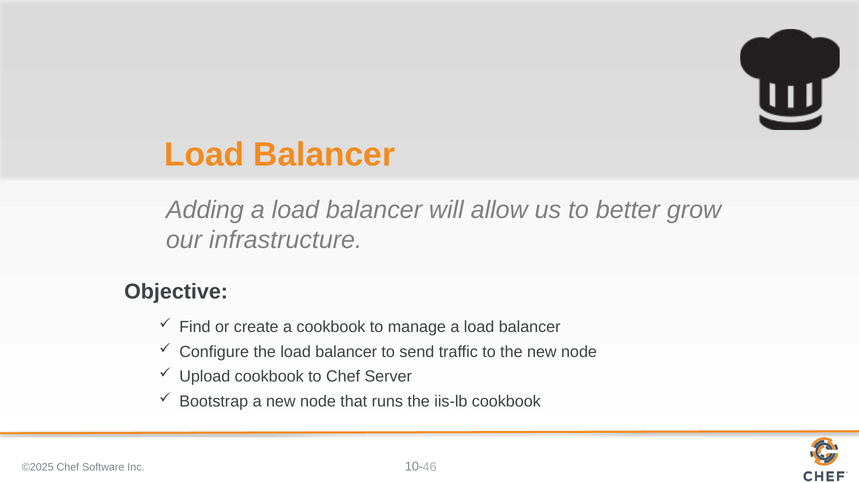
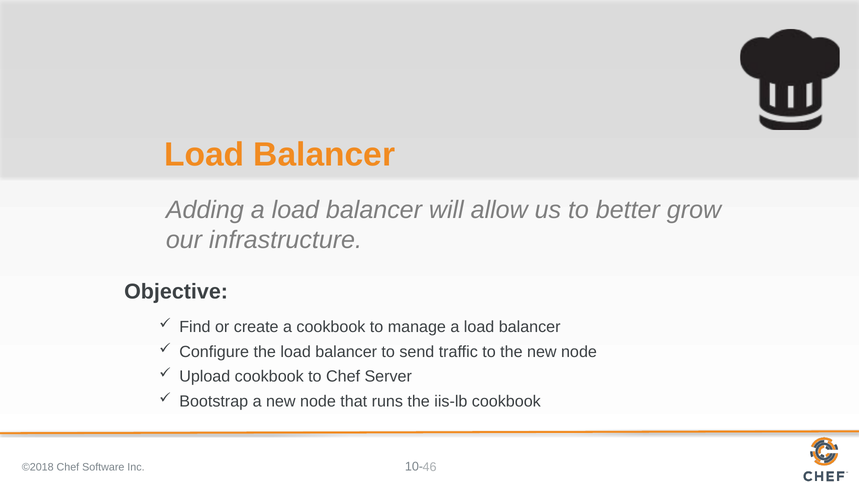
©2025: ©2025 -> ©2018
